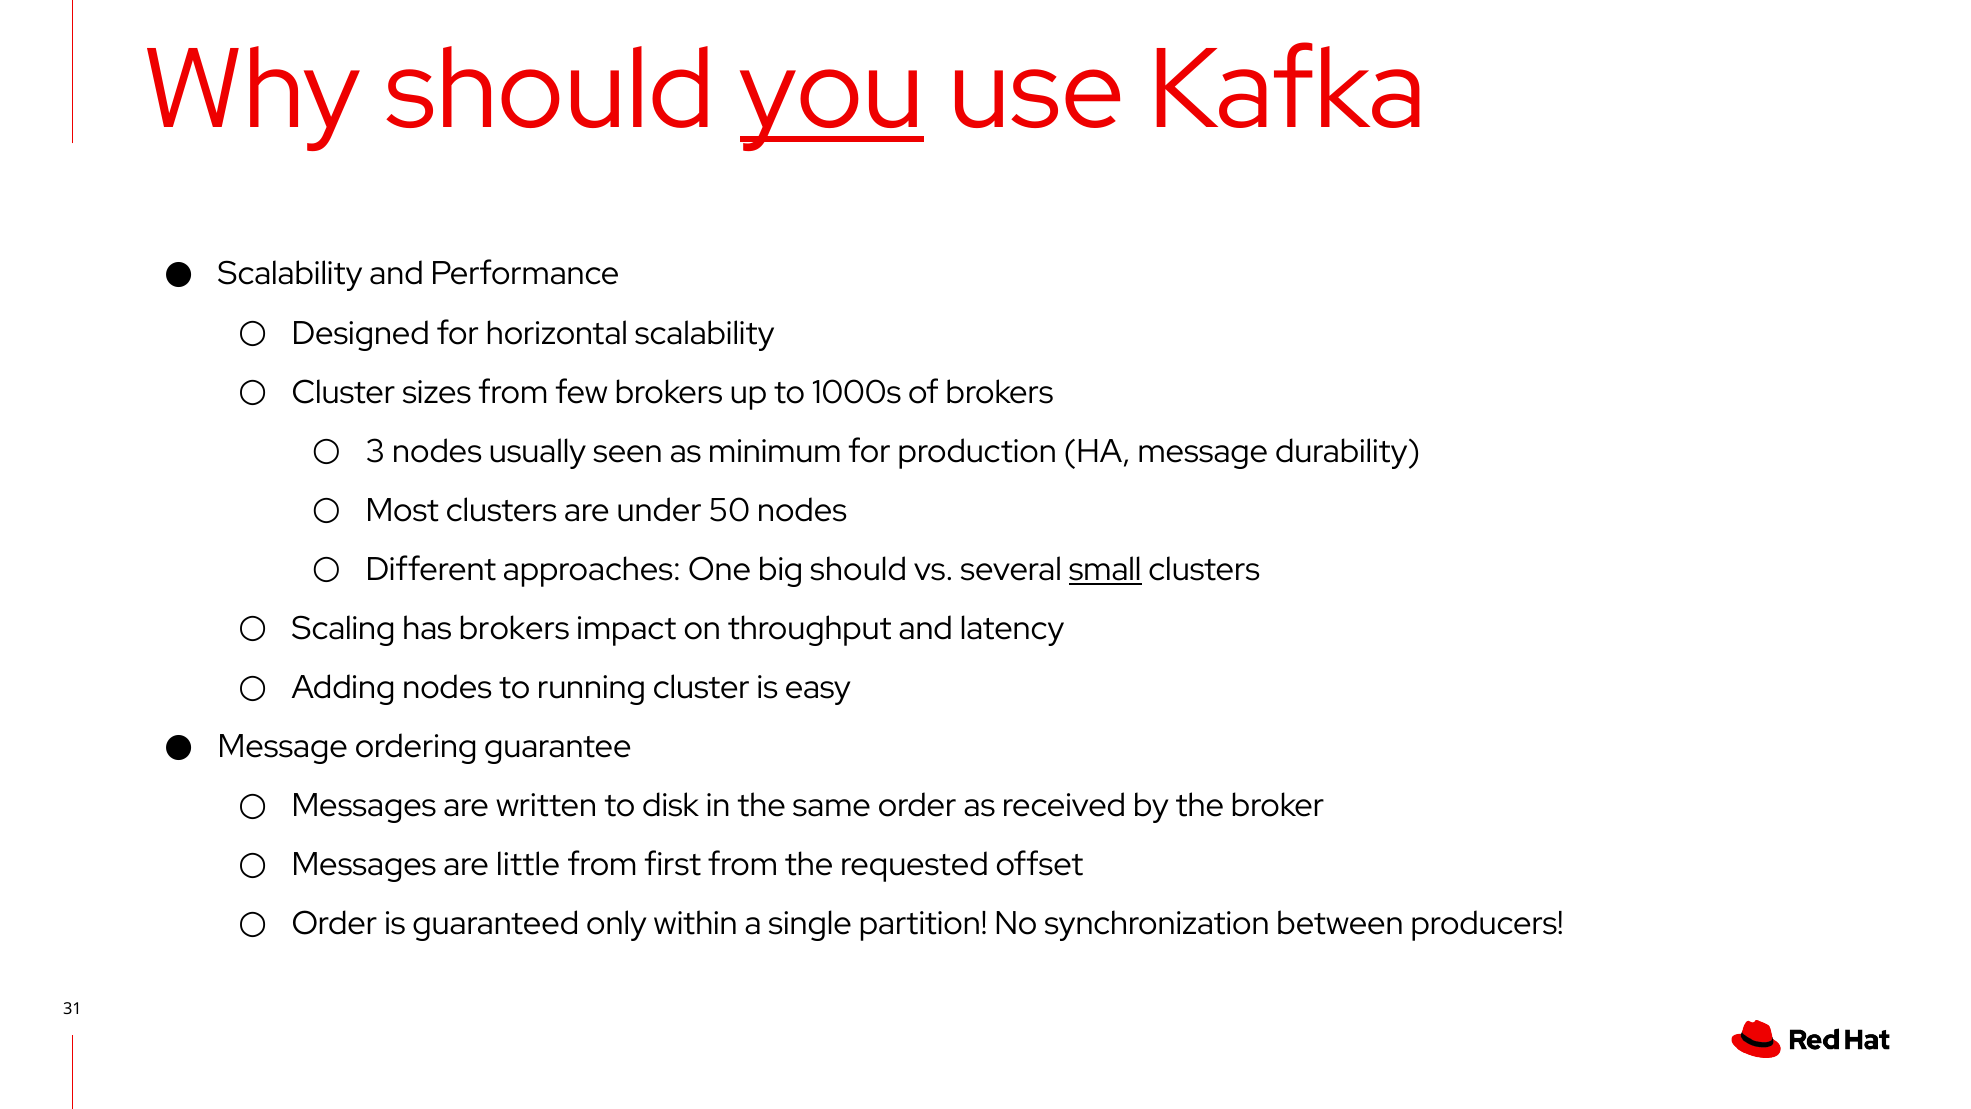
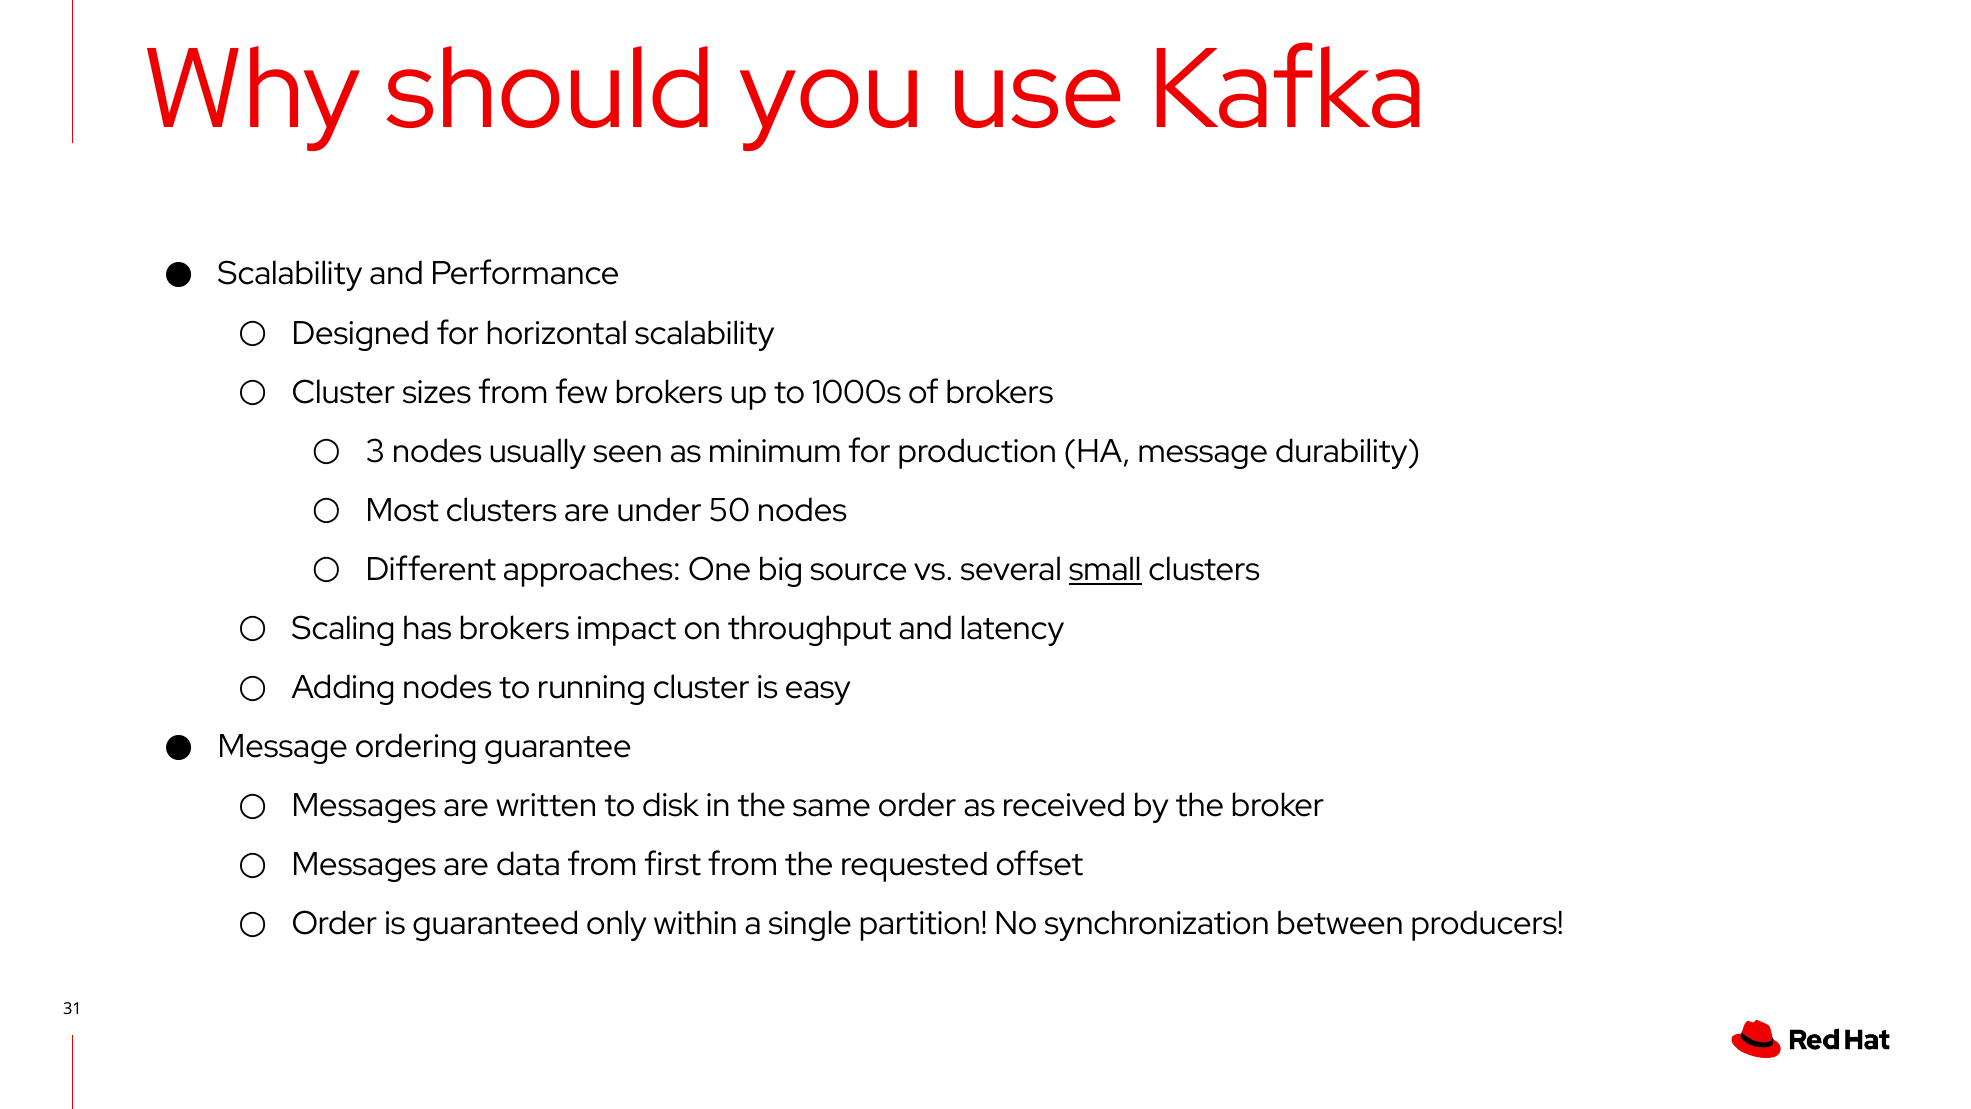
you underline: present -> none
big should: should -> source
little: little -> data
